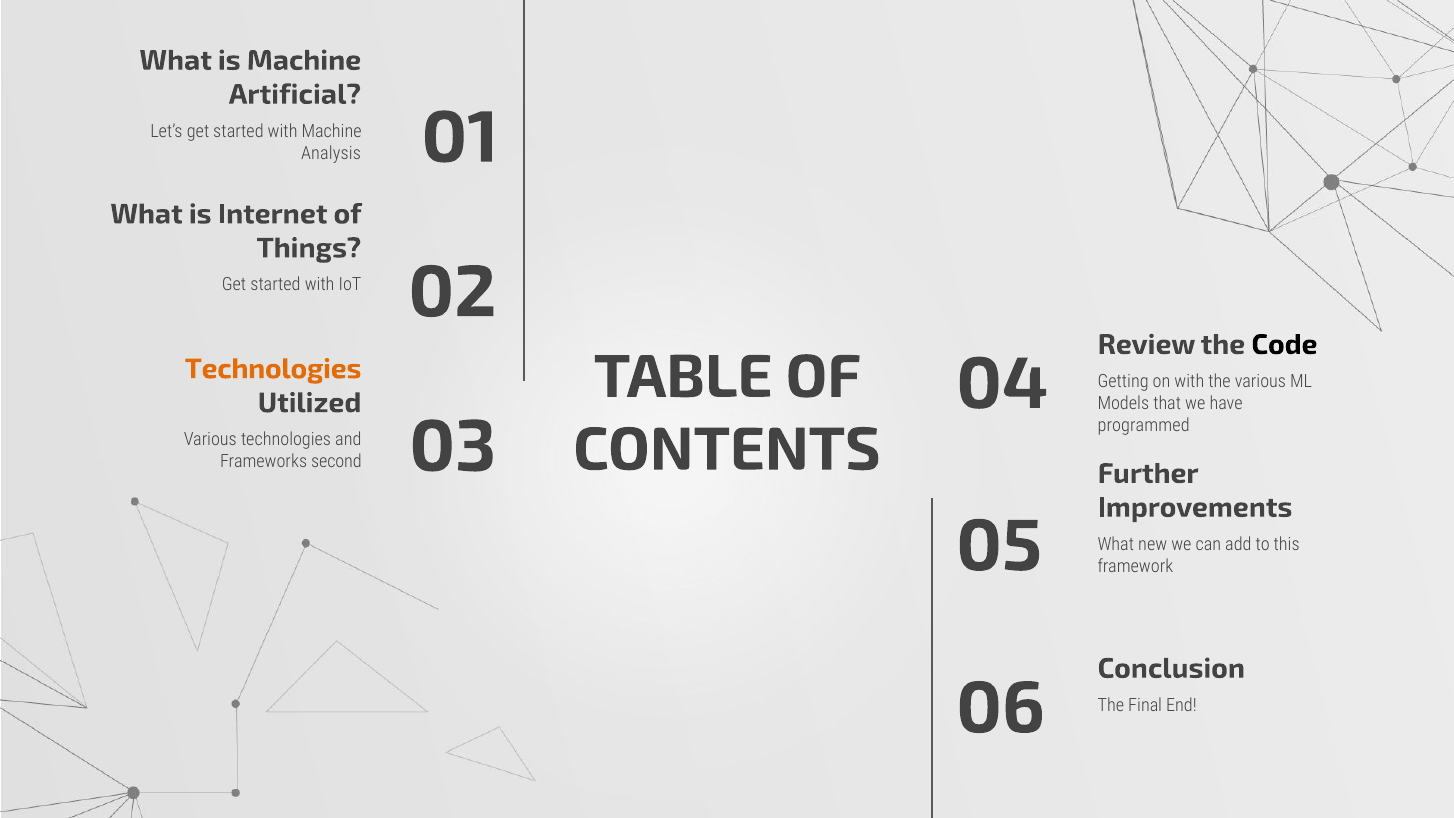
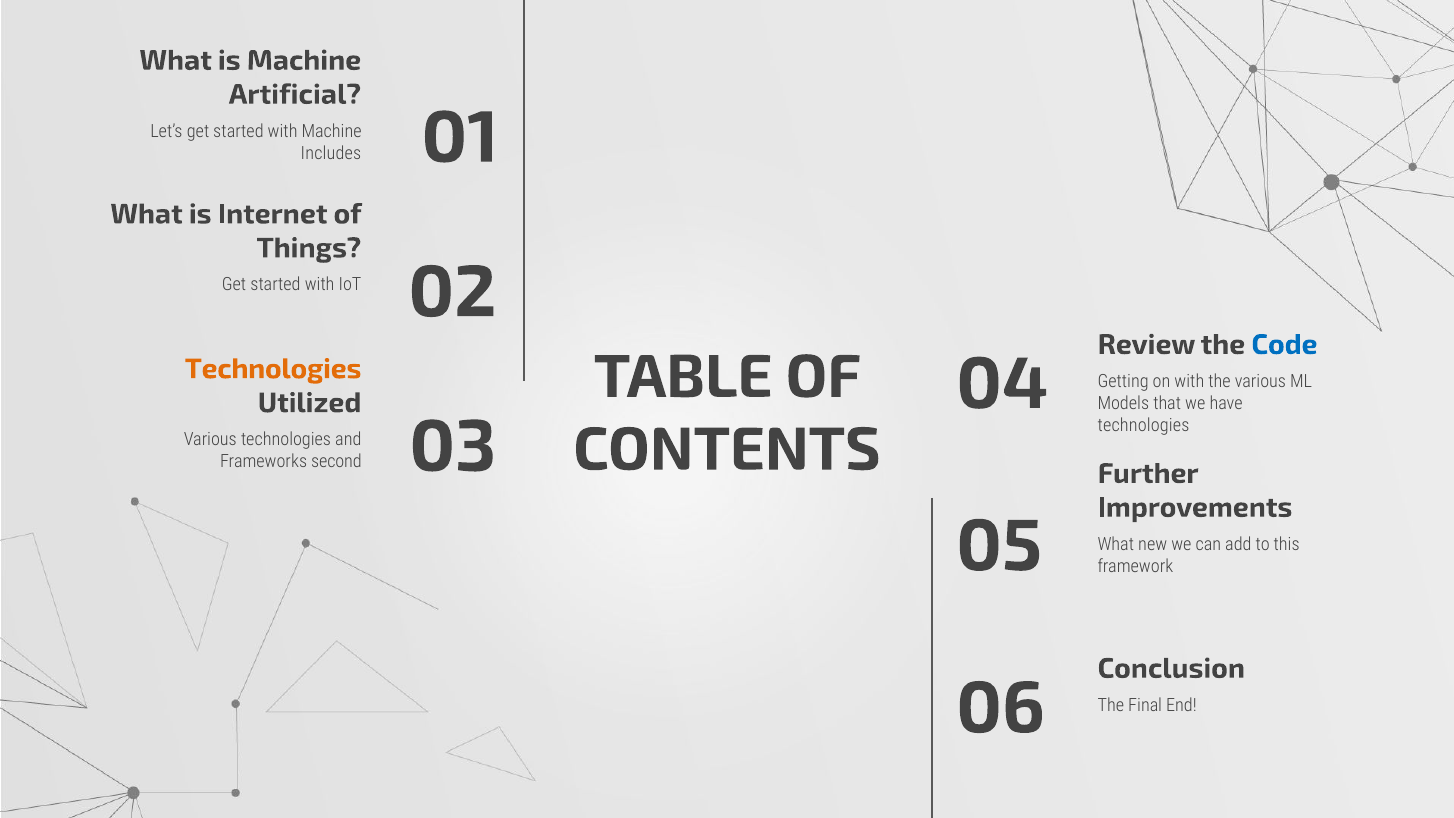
Analysis: Analysis -> Includes
Code colour: black -> blue
programmed at (1144, 425): programmed -> technologies
